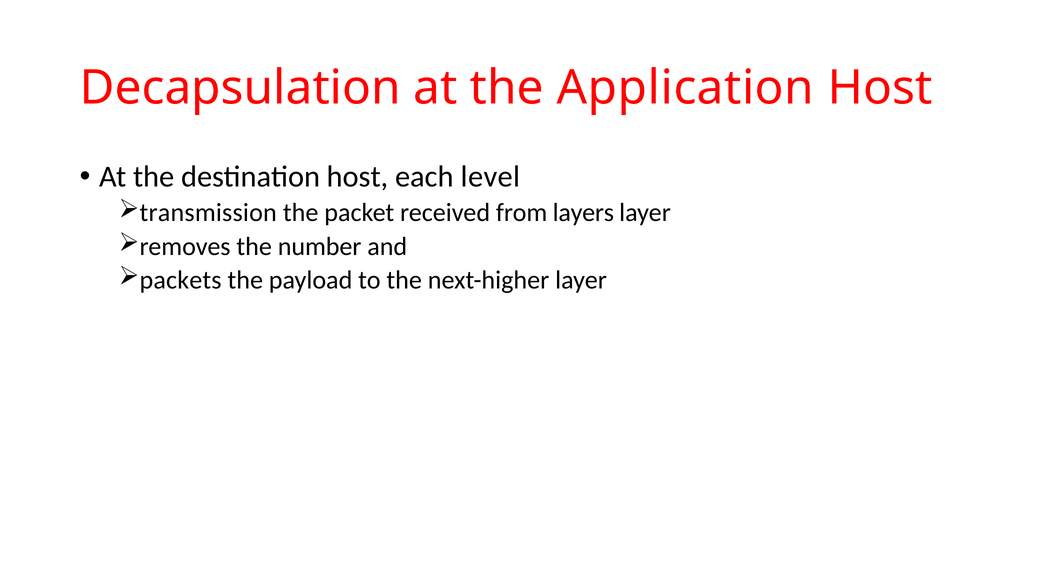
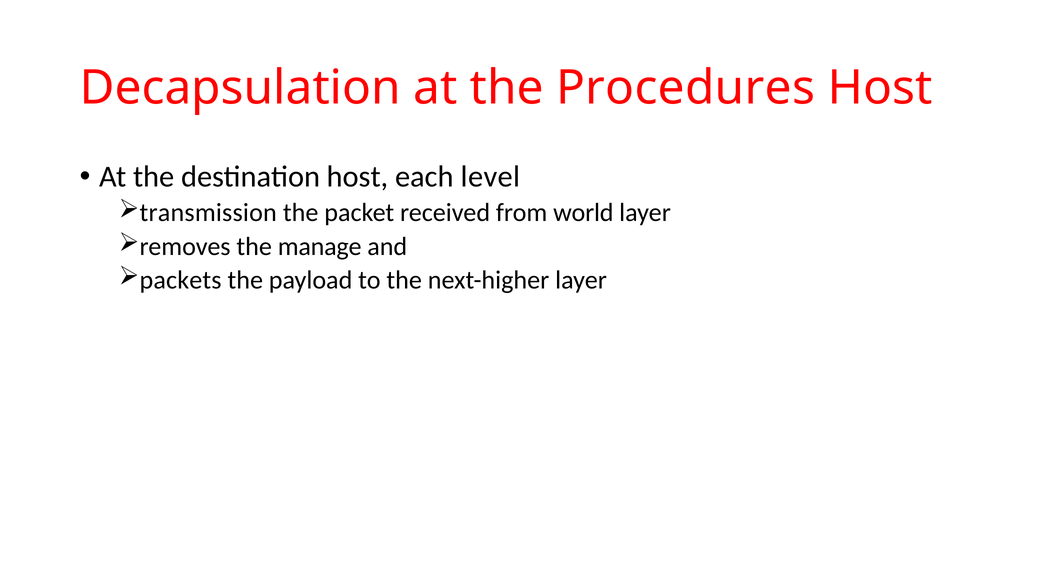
Application: Application -> Procedures
layers: layers -> world
number: number -> manage
